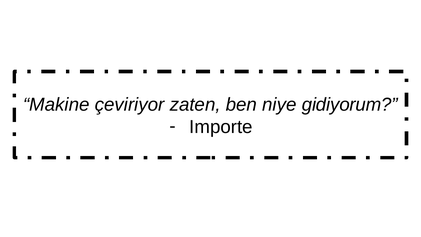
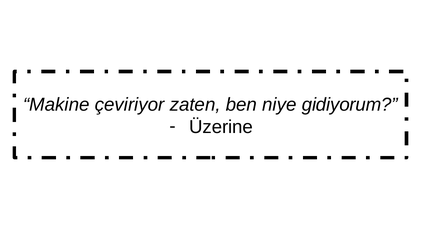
Importe: Importe -> Üzerine
